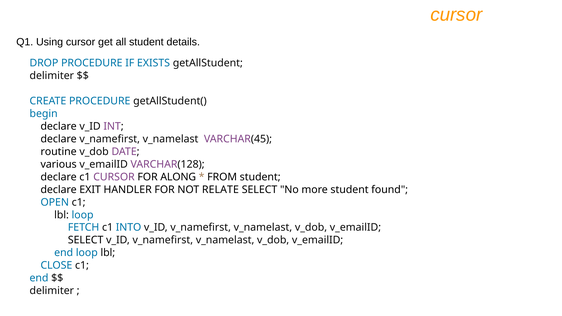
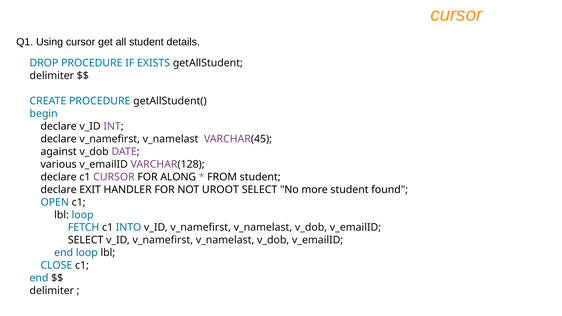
routine: routine -> against
RELATE: RELATE -> UROOT
